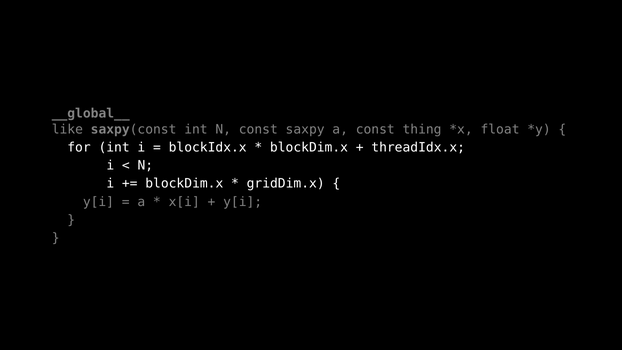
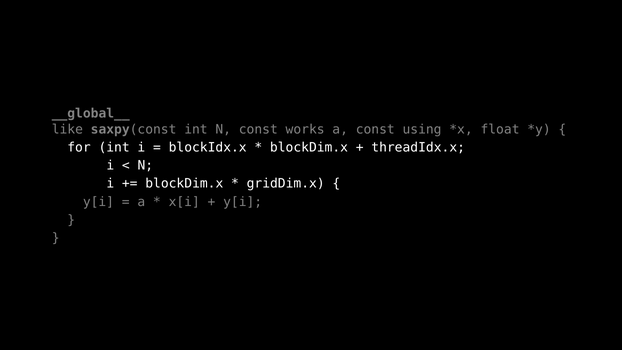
saxpy: saxpy -> works
thing: thing -> using
